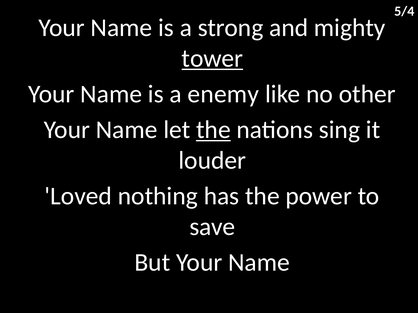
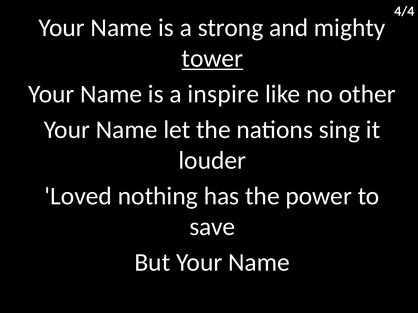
5/4: 5/4 -> 4/4
enemy: enemy -> inspire
the at (213, 130) underline: present -> none
